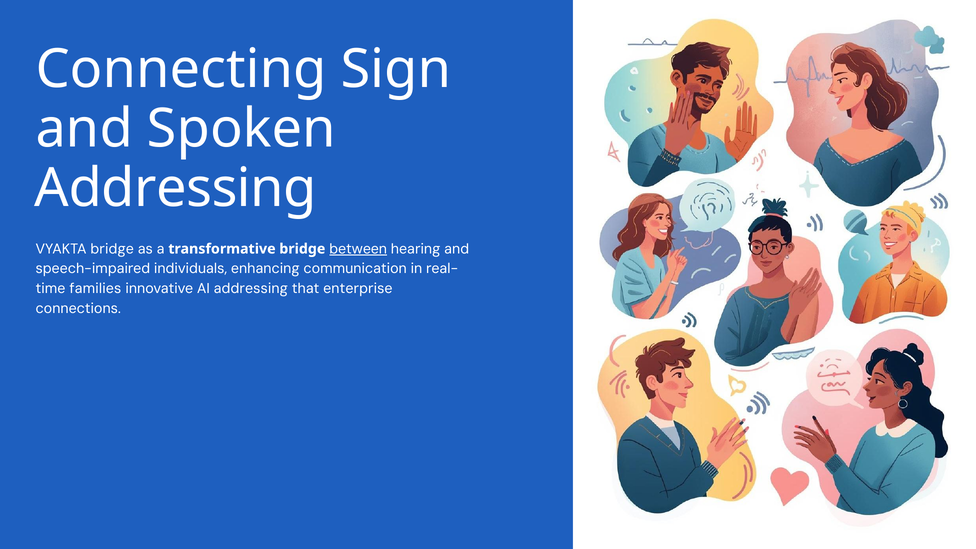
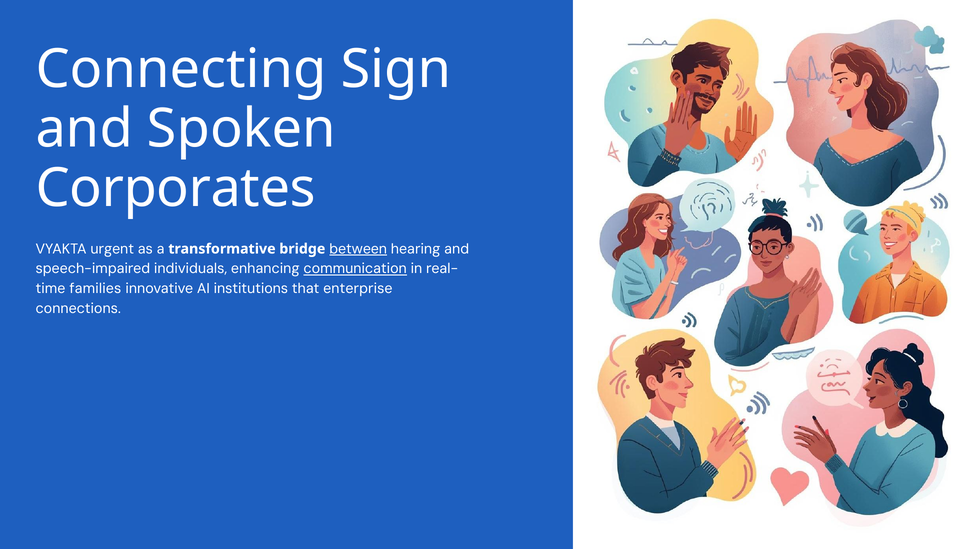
Addressing at (176, 188): Addressing -> Corporates
VYAKTA bridge: bridge -> urgent
communication underline: none -> present
AI addressing: addressing -> institutions
